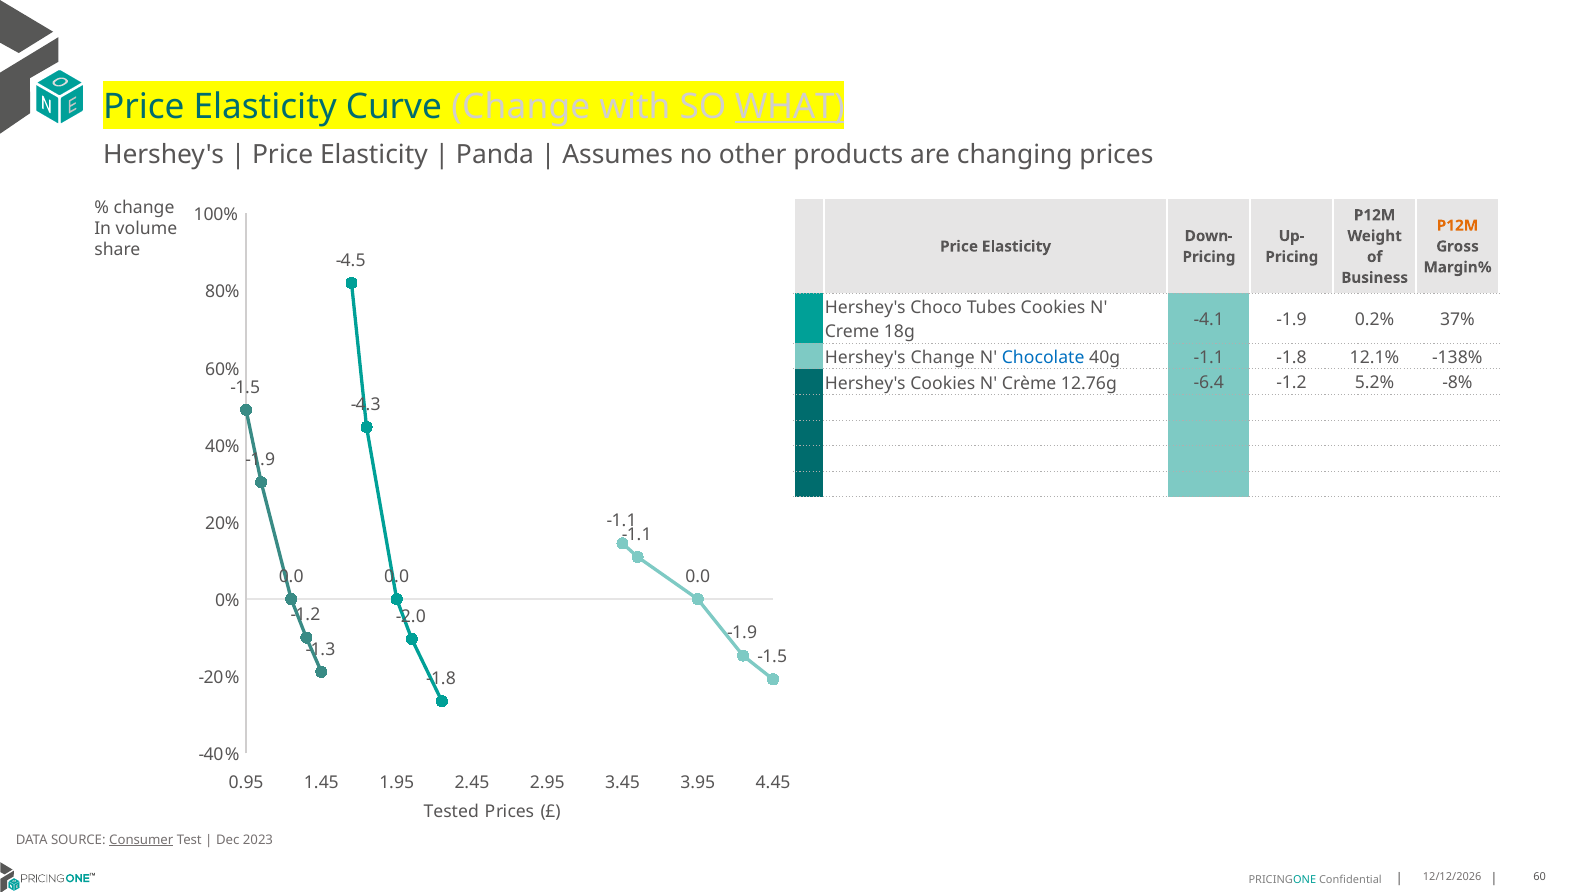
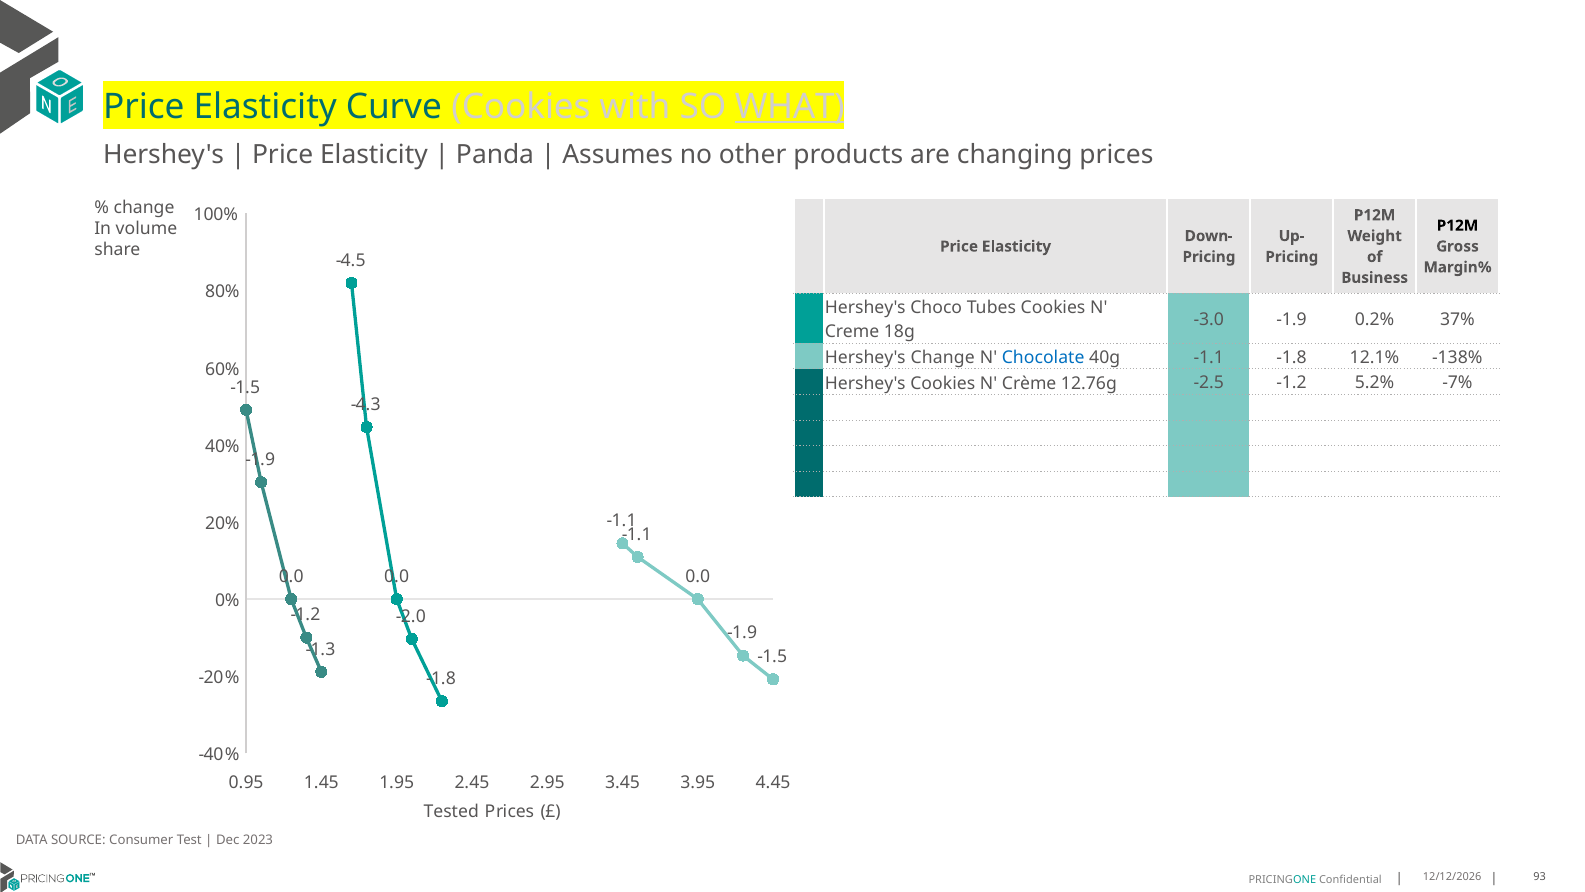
Curve Change: Change -> Cookies
P12M at (1458, 225) colour: orange -> black
-4.1: -4.1 -> -3.0
-6.4: -6.4 -> -2.5
-8%: -8% -> -7%
Consumer underline: present -> none
60: 60 -> 93
